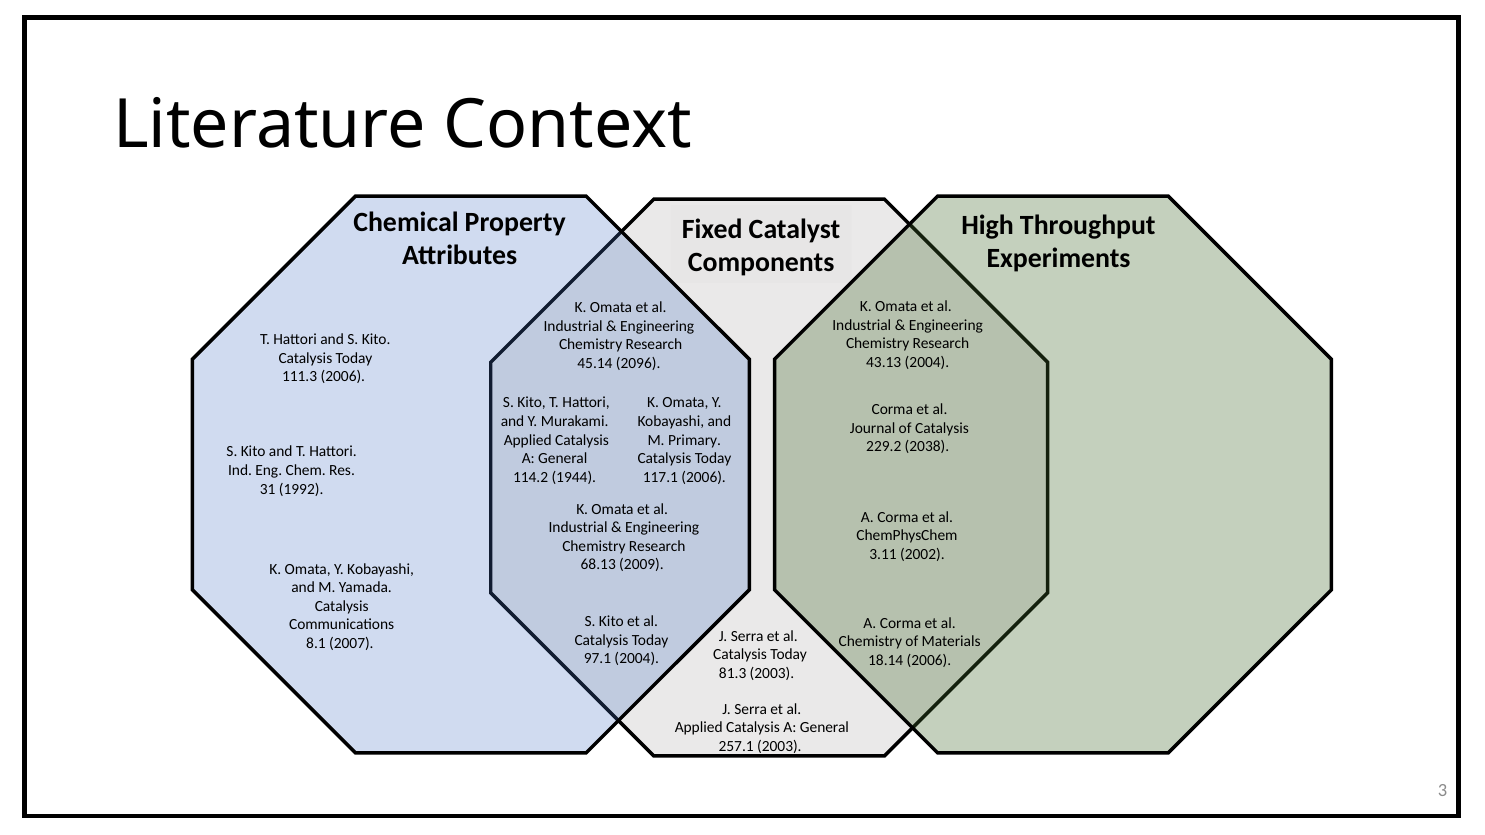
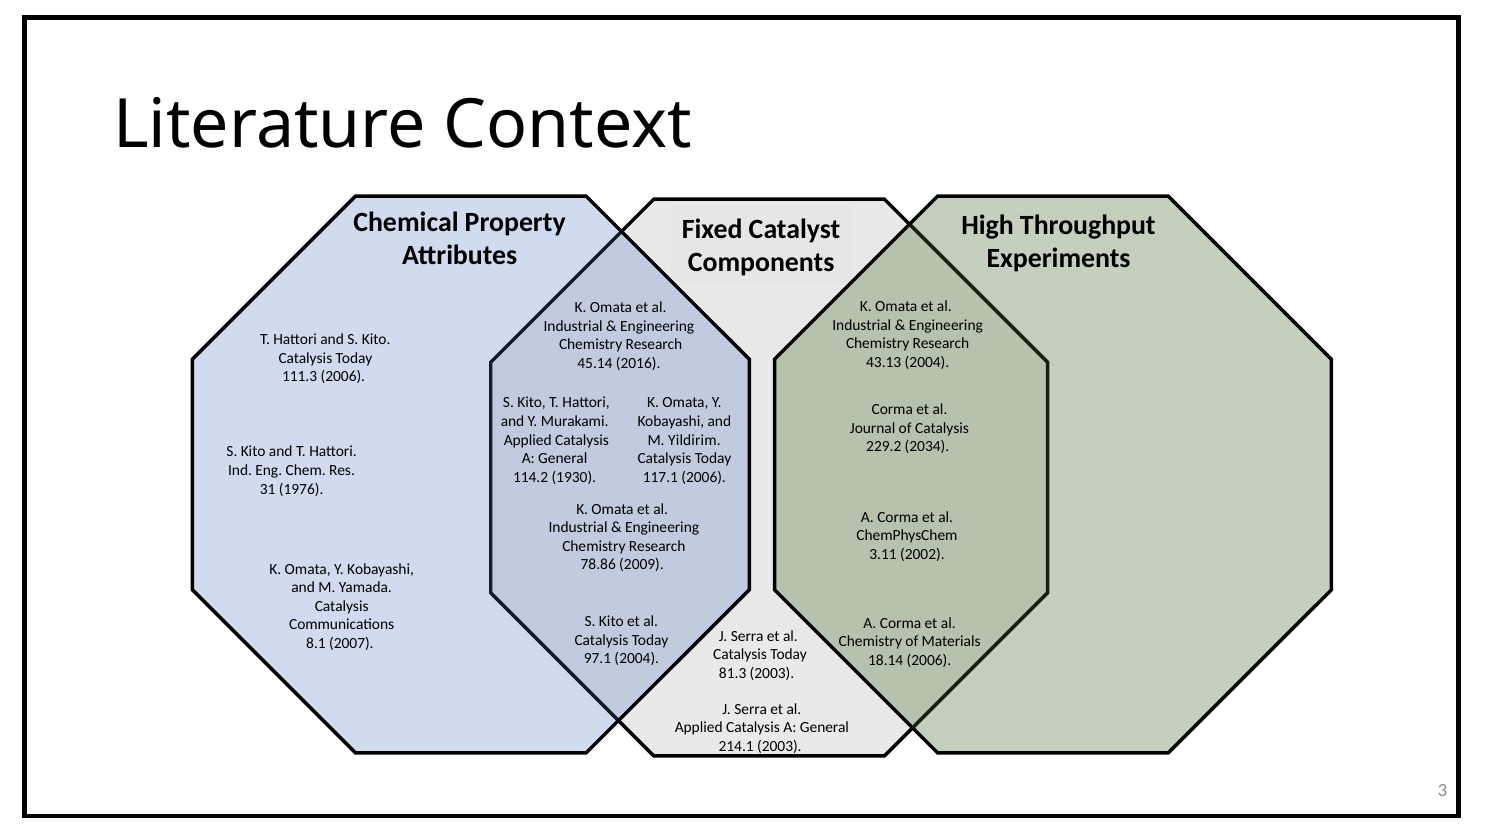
2096: 2096 -> 2016
Primary: Primary -> Yildirim
2038: 2038 -> 2034
1944: 1944 -> 1930
1992: 1992 -> 1976
68.13: 68.13 -> 78.86
257.1: 257.1 -> 214.1
